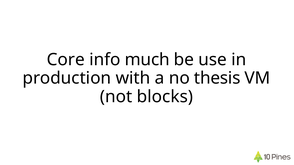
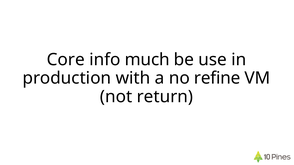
thesis: thesis -> refine
blocks: blocks -> return
